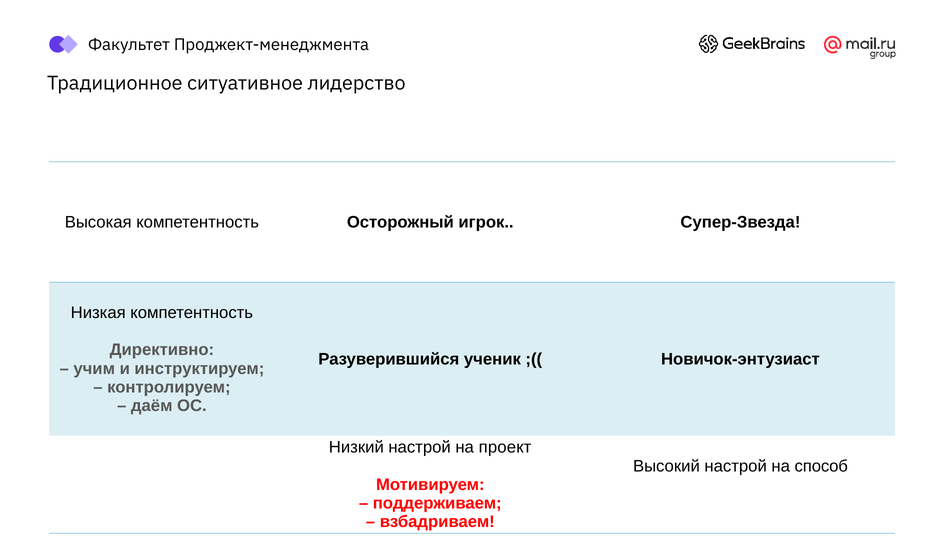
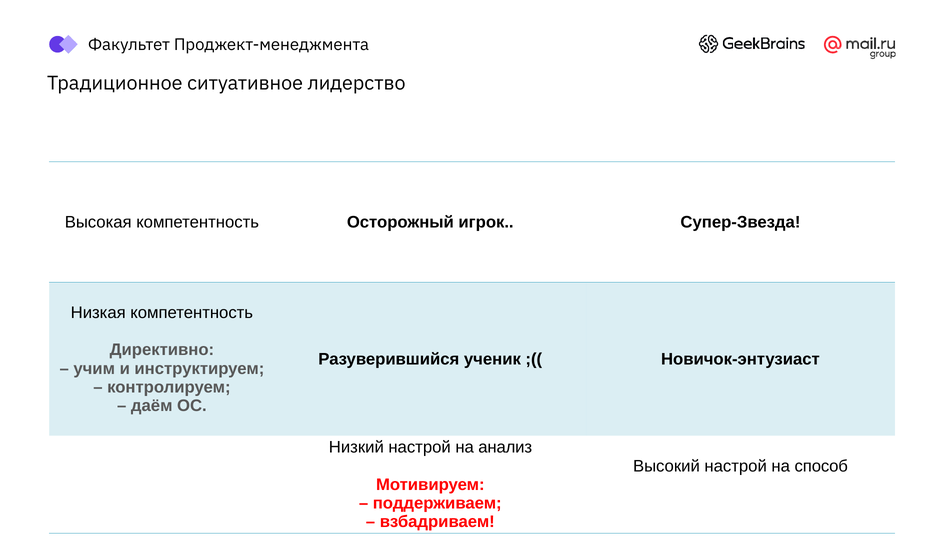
проект: проект -> анализ
